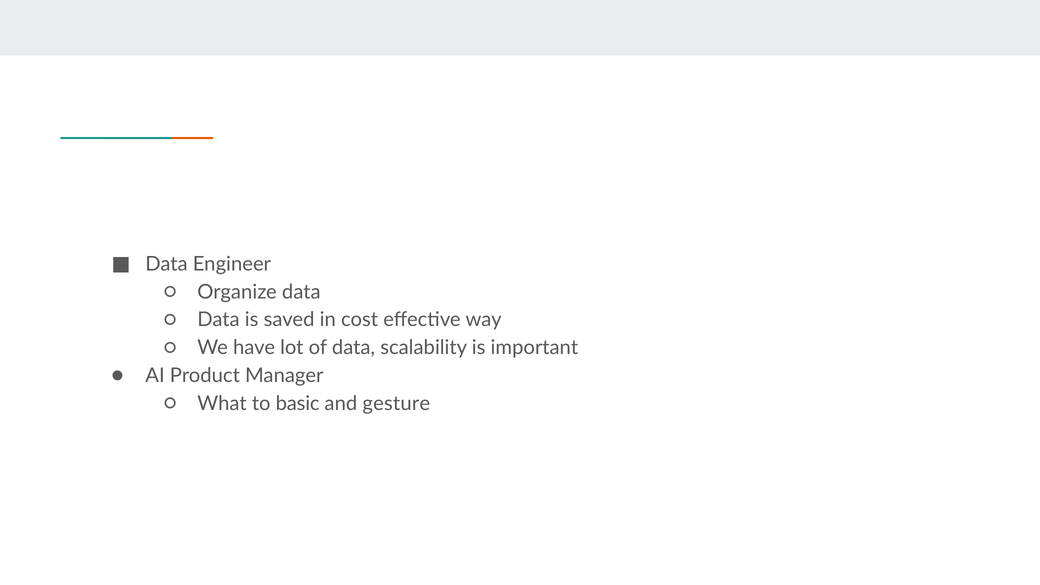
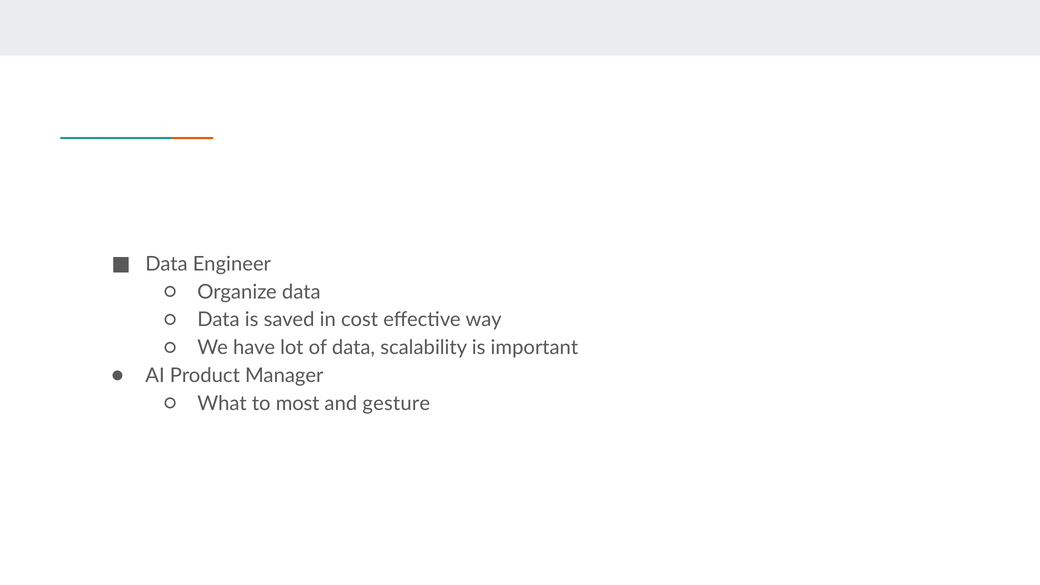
basic: basic -> most
